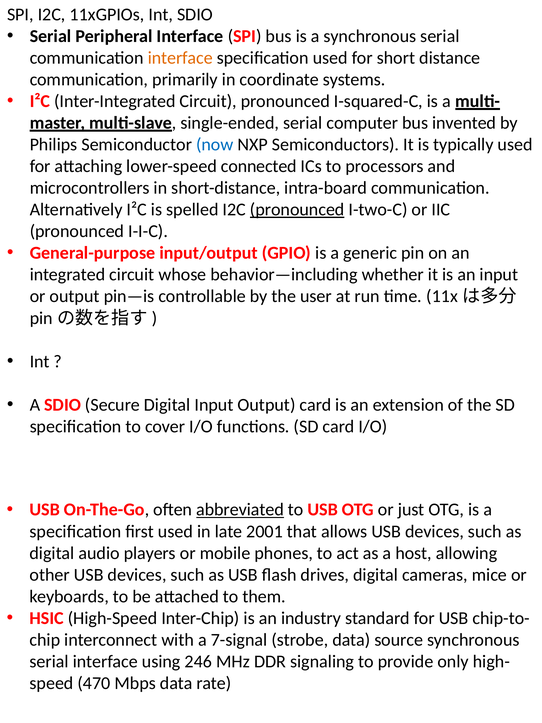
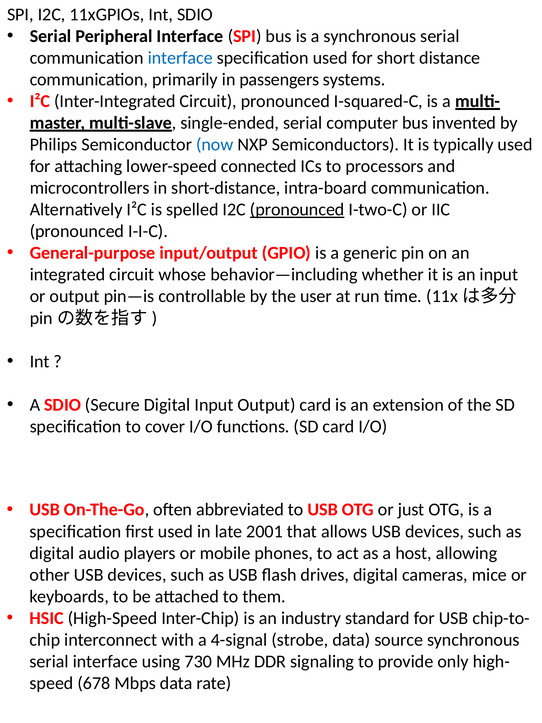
interface at (180, 58) colour: orange -> blue
coordinate: coordinate -> passengers
abbreviated underline: present -> none
7-signal: 7-signal -> 4-signal
246: 246 -> 730
470: 470 -> 678
